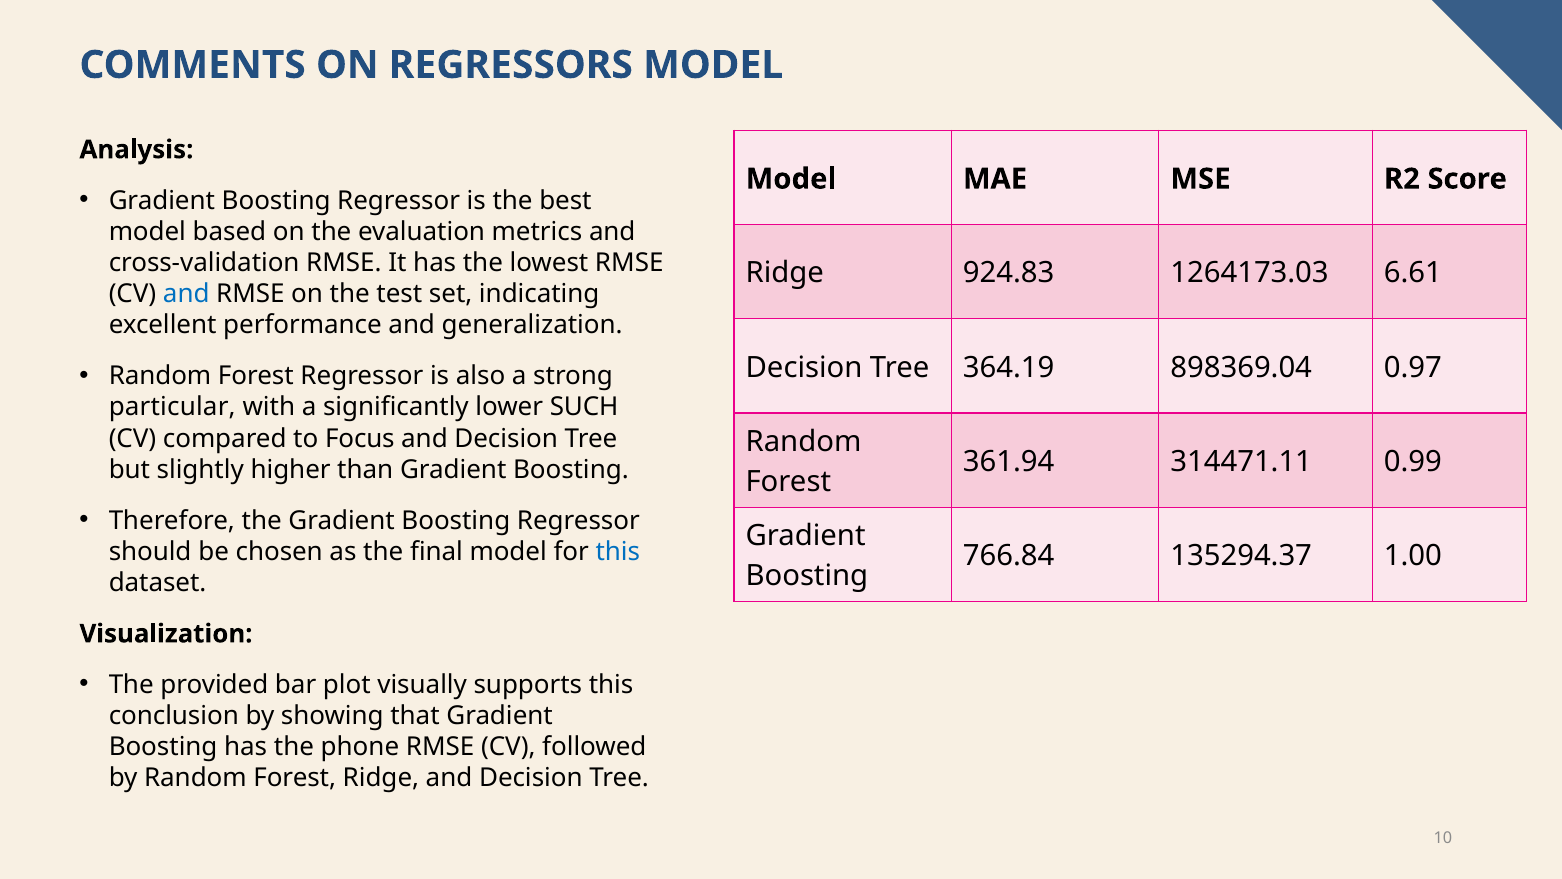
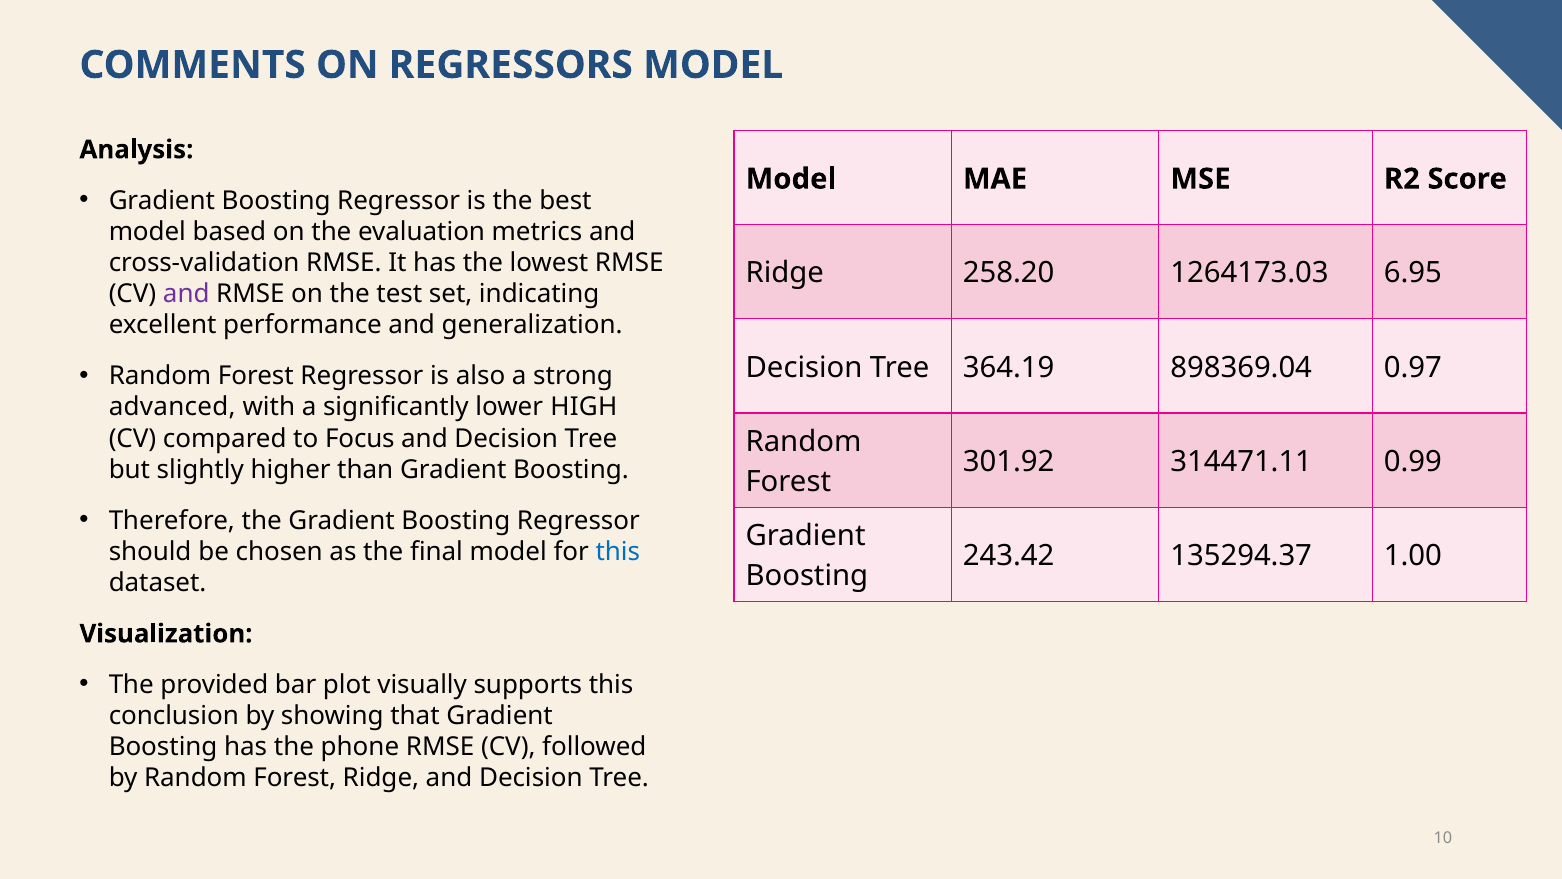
924.83: 924.83 -> 258.20
6.61: 6.61 -> 6.95
and at (186, 294) colour: blue -> purple
particular: particular -> advanced
SUCH: SUCH -> HIGH
361.94: 361.94 -> 301.92
766.84: 766.84 -> 243.42
